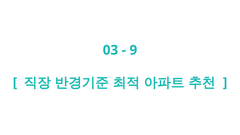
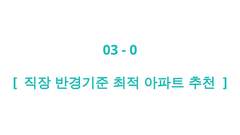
9: 9 -> 0
